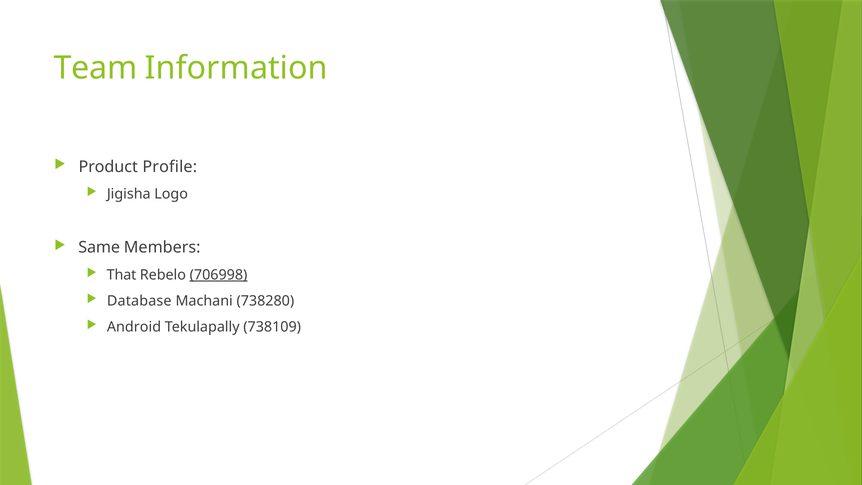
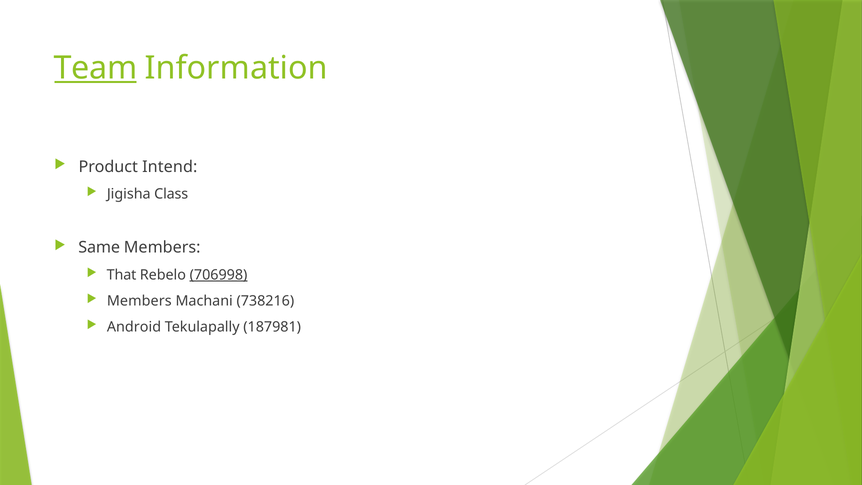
Team underline: none -> present
Profile: Profile -> Intend
Logo: Logo -> Class
Database at (139, 301): Database -> Members
738280: 738280 -> 738216
738109: 738109 -> 187981
